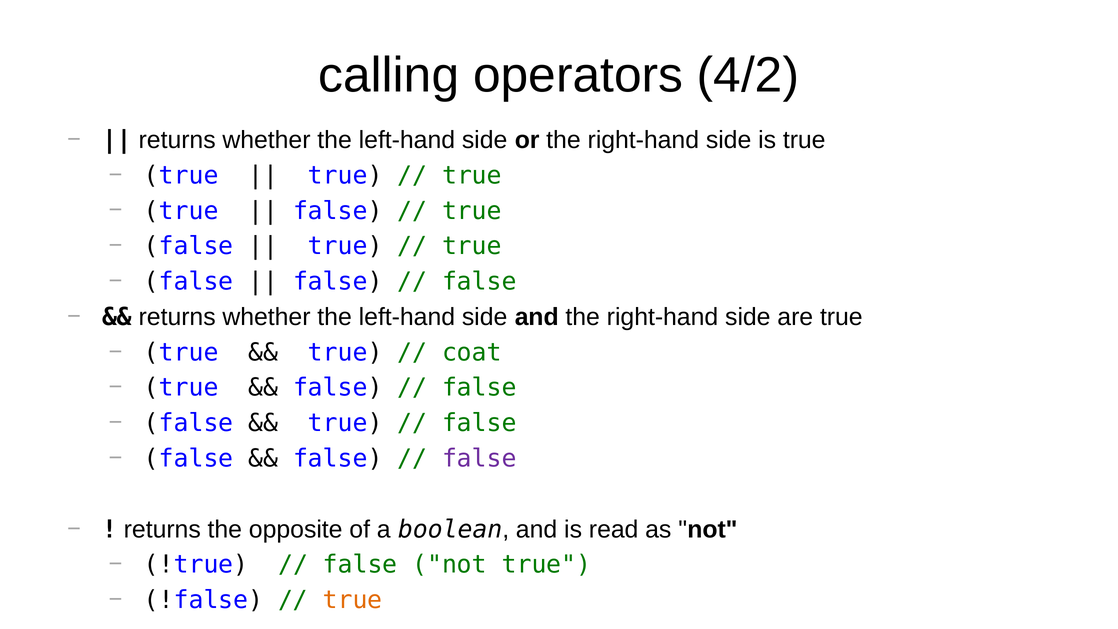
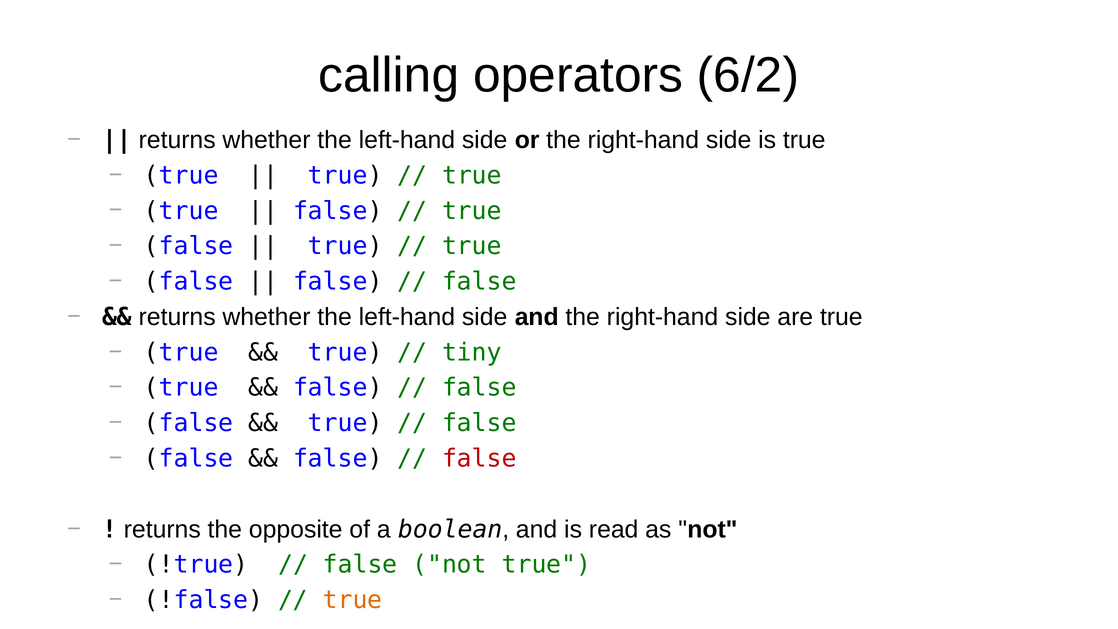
4/2: 4/2 -> 6/2
coat: coat -> tiny
false at (479, 459) colour: purple -> red
